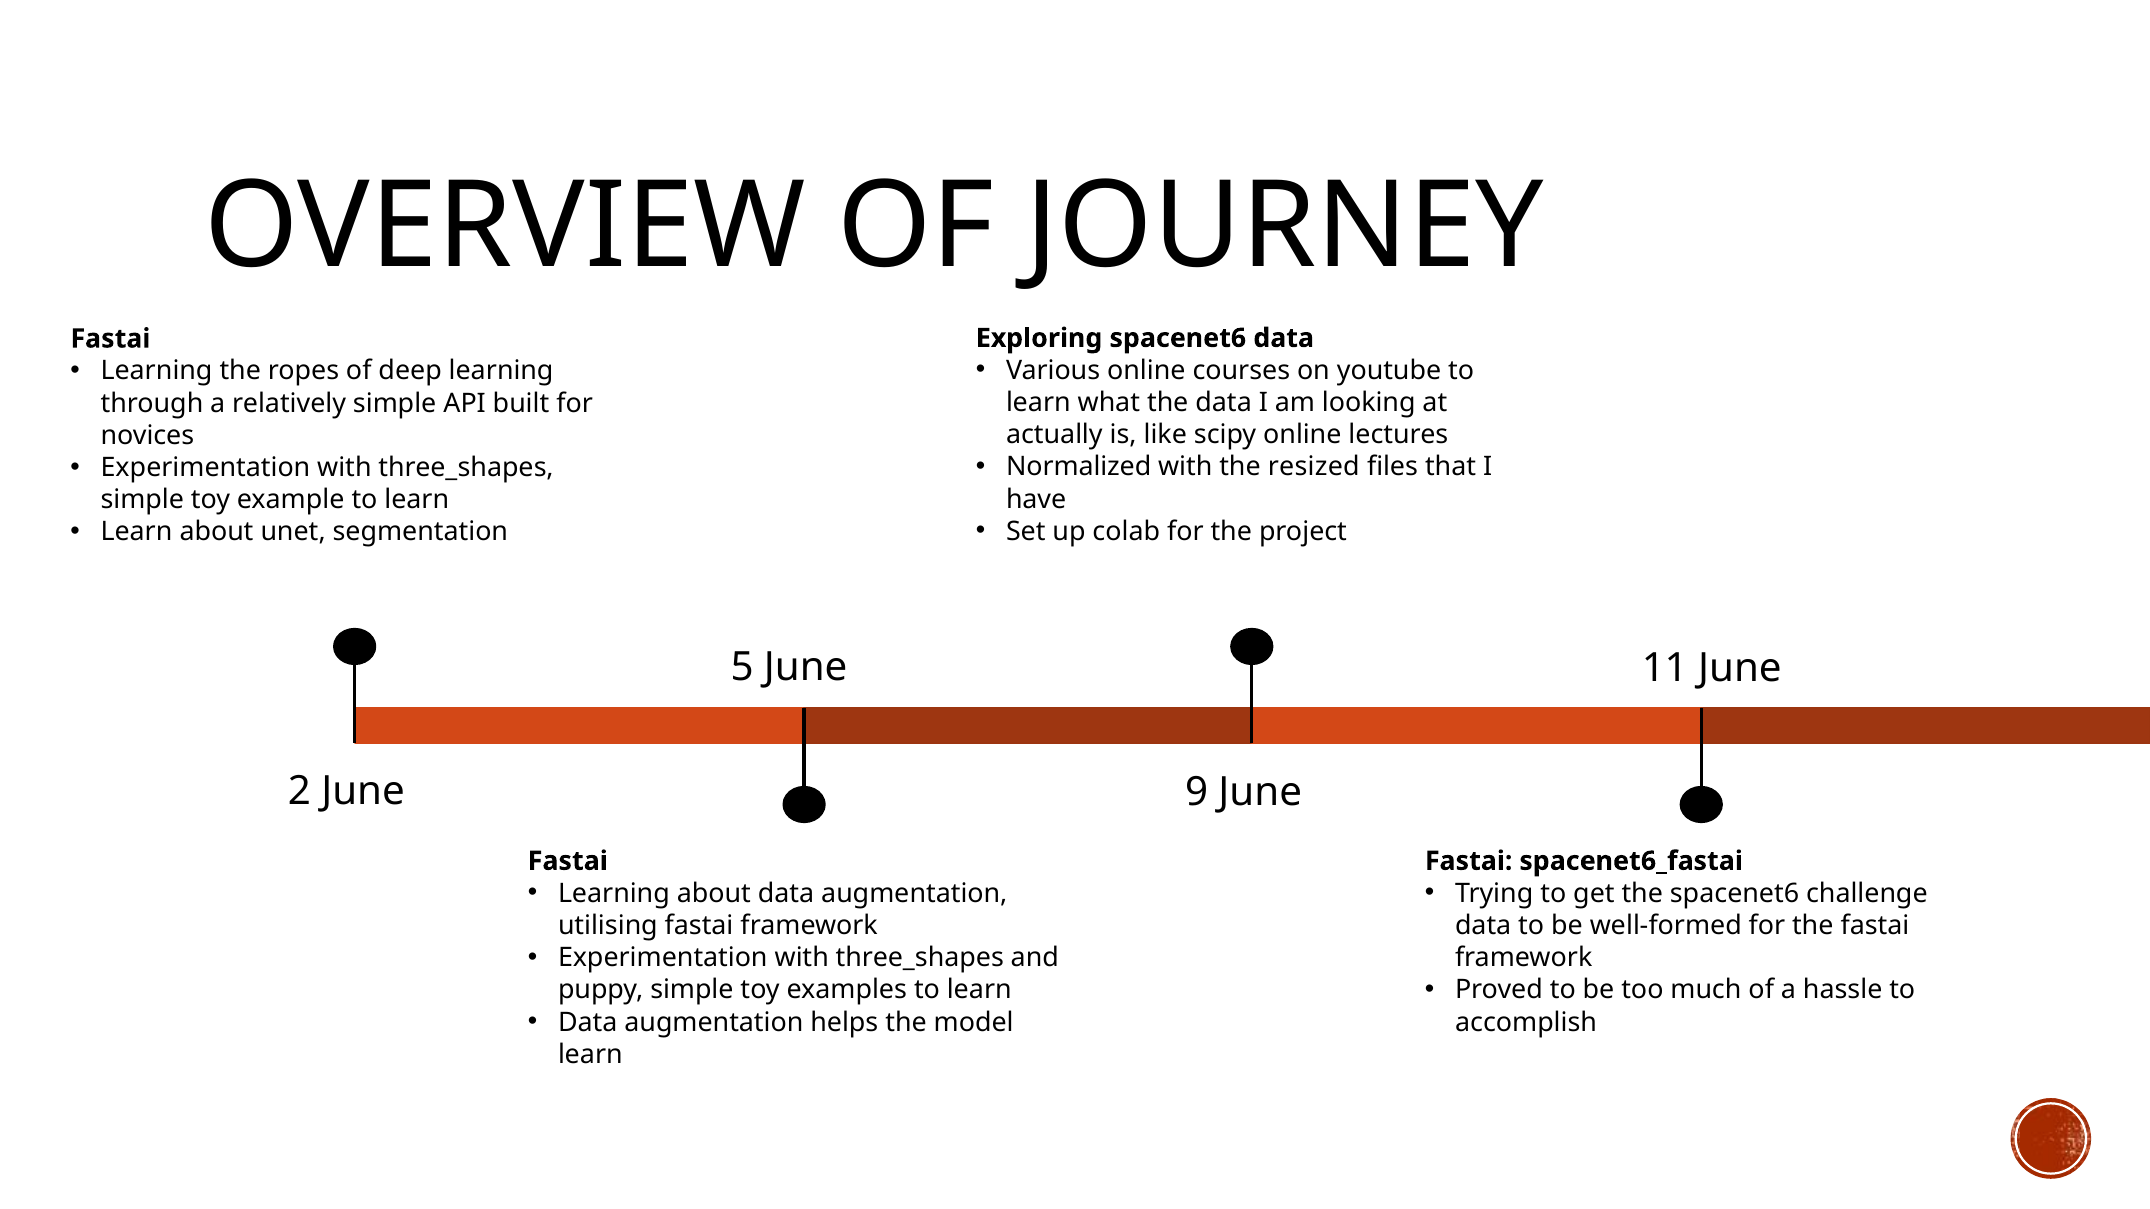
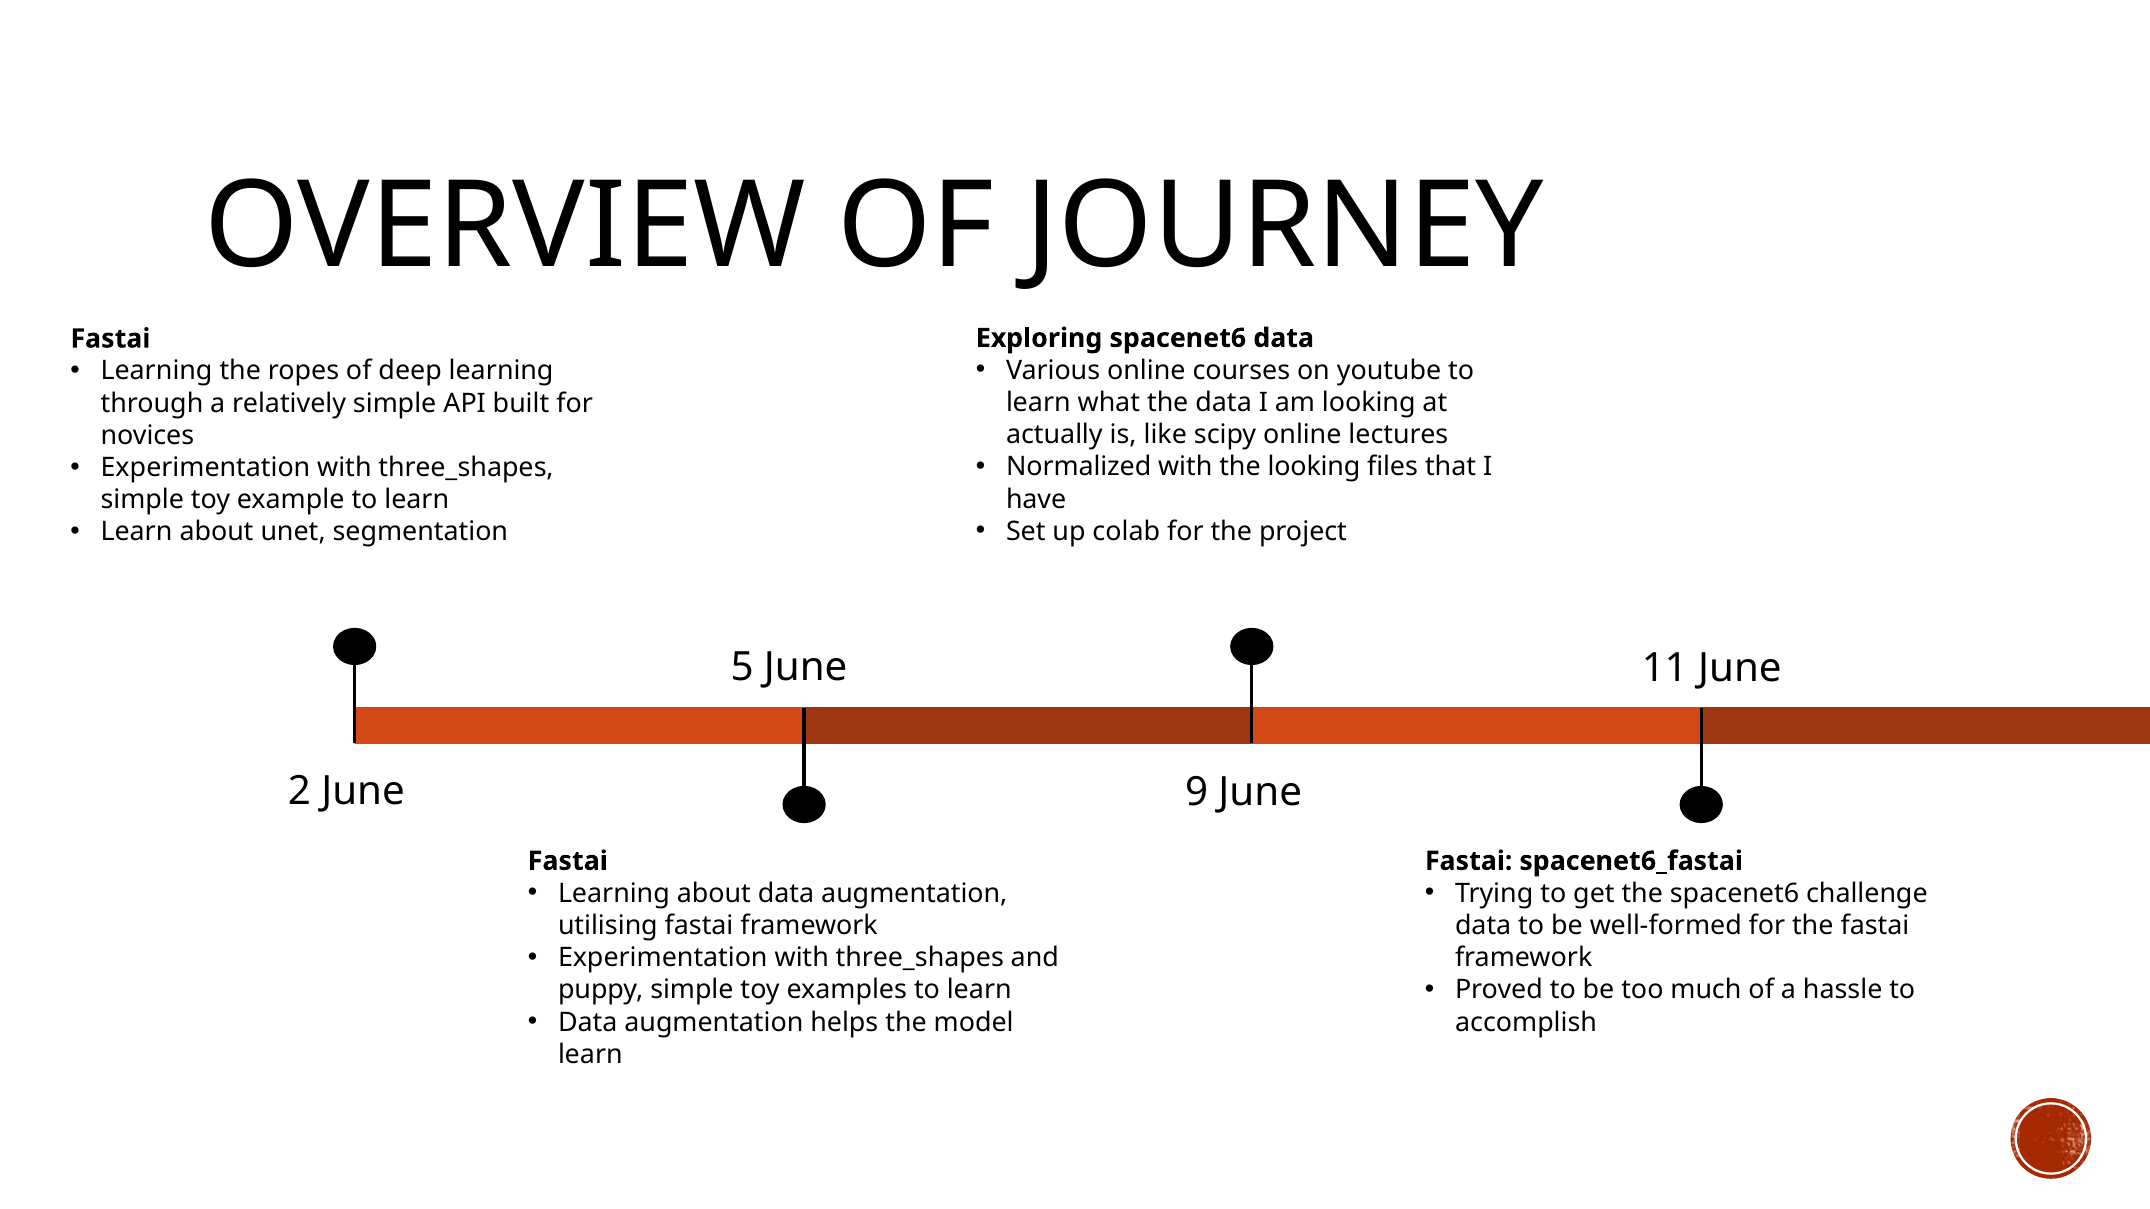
the resized: resized -> looking
